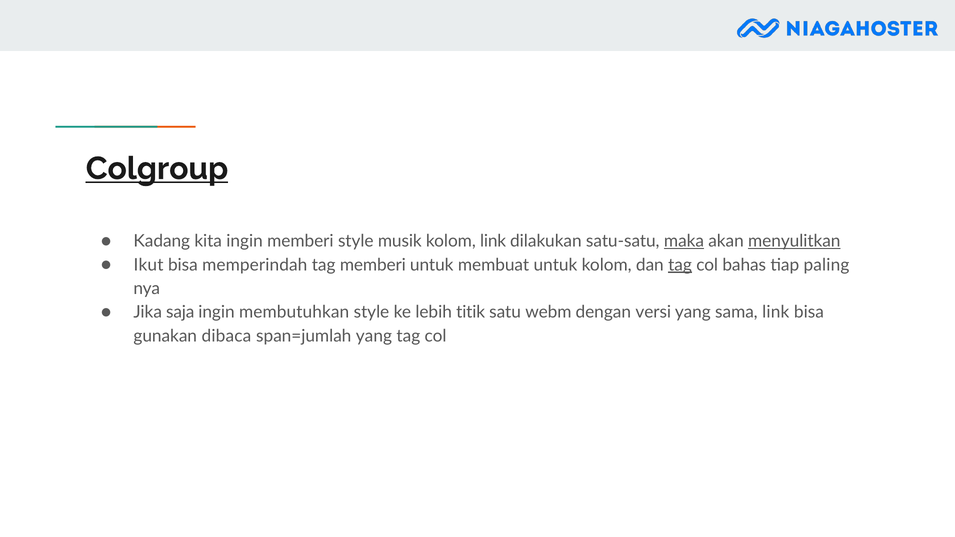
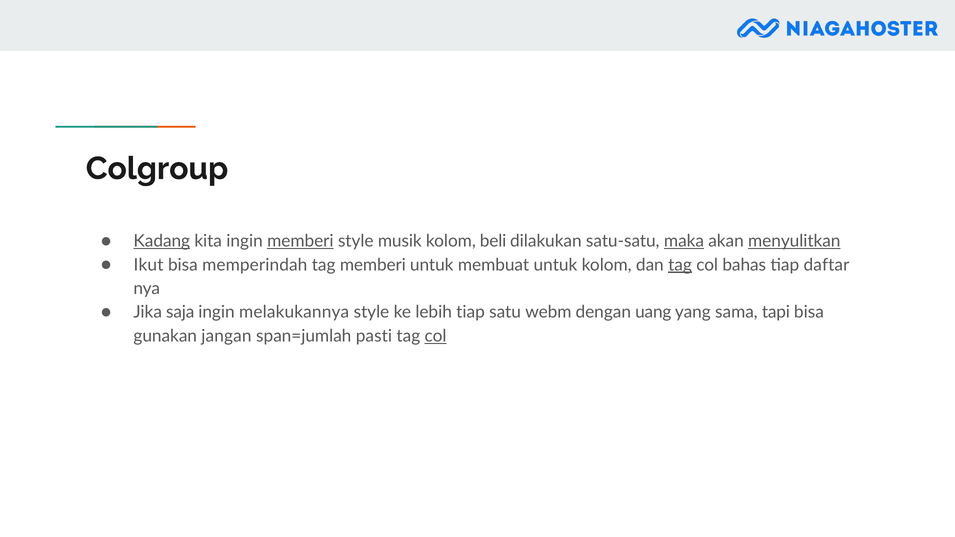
Colgroup underline: present -> none
Kadang underline: none -> present
memberi at (300, 241) underline: none -> present
kolom link: link -> beli
paling: paling -> daftar
membutuhkan: membutuhkan -> melakukannya
lebih titik: titik -> tiap
versi: versi -> uang
sama link: link -> tapi
dibaca: dibaca -> jangan
span=jumlah yang: yang -> pasti
col at (436, 336) underline: none -> present
